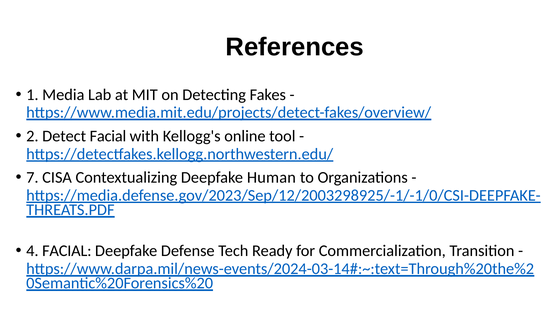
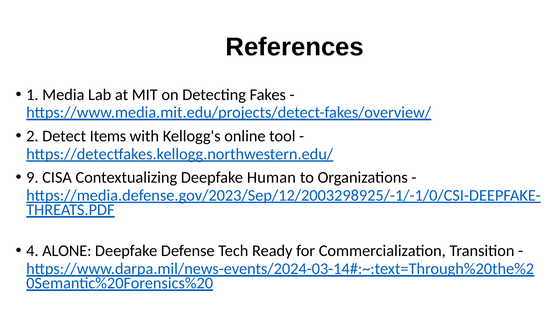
Detect Facial: Facial -> Items
7: 7 -> 9
4 FACIAL: FACIAL -> ALONE
